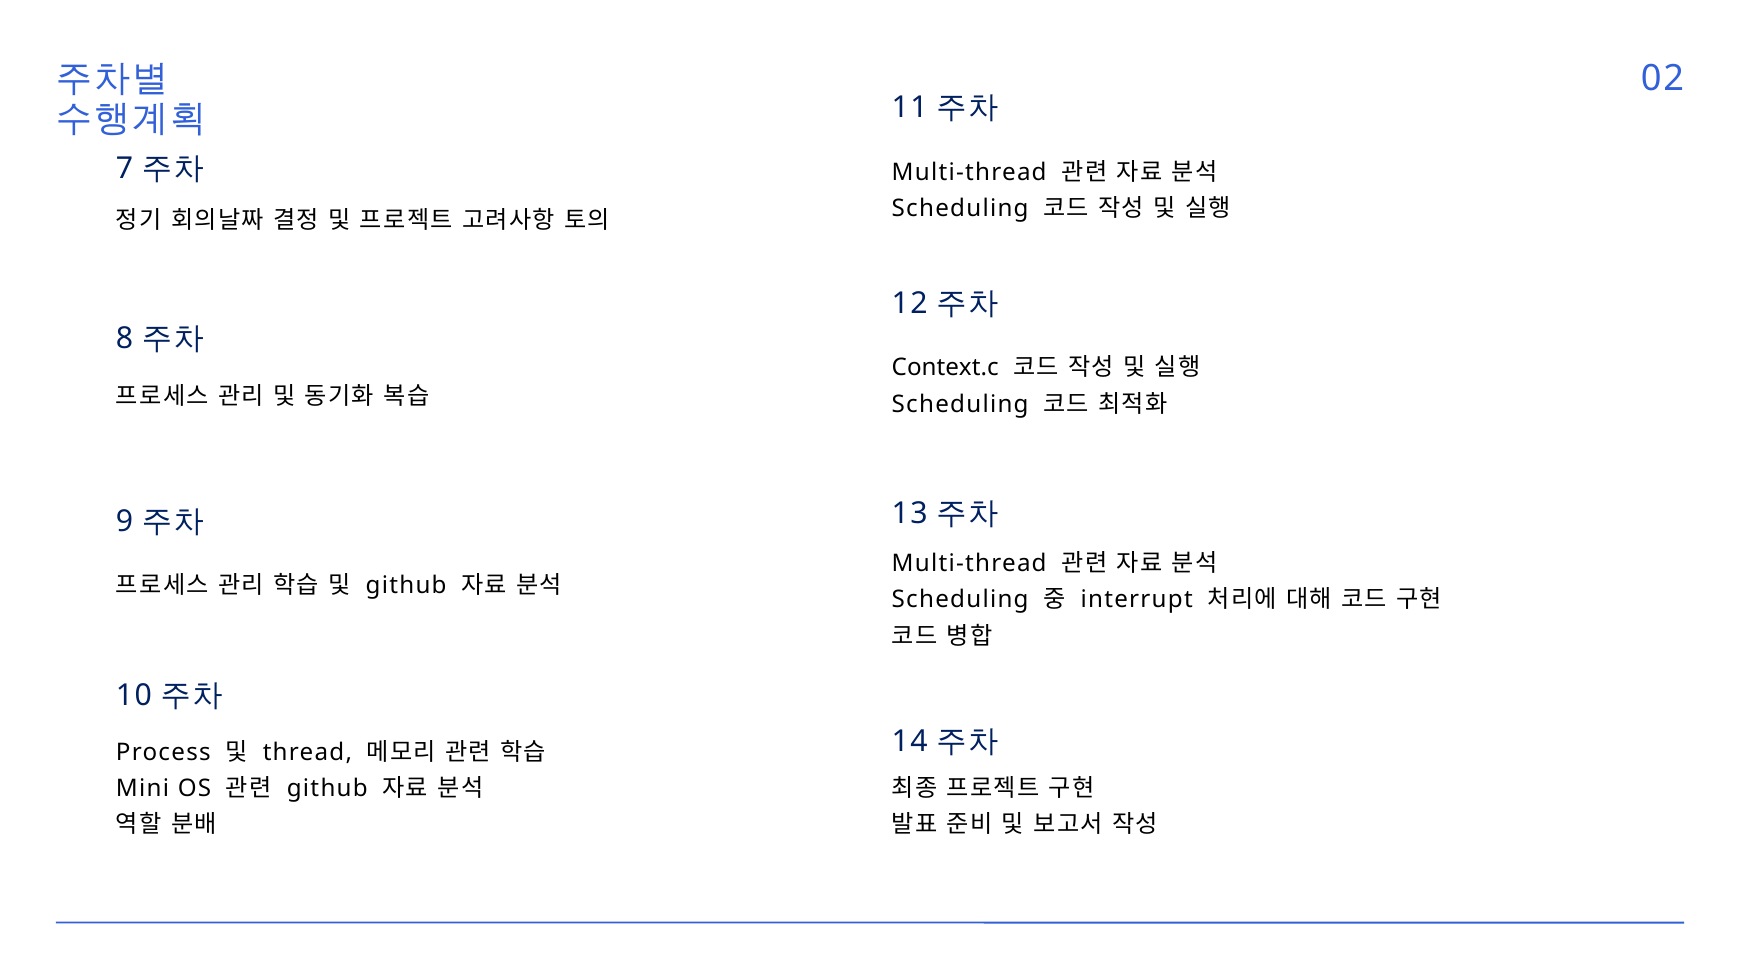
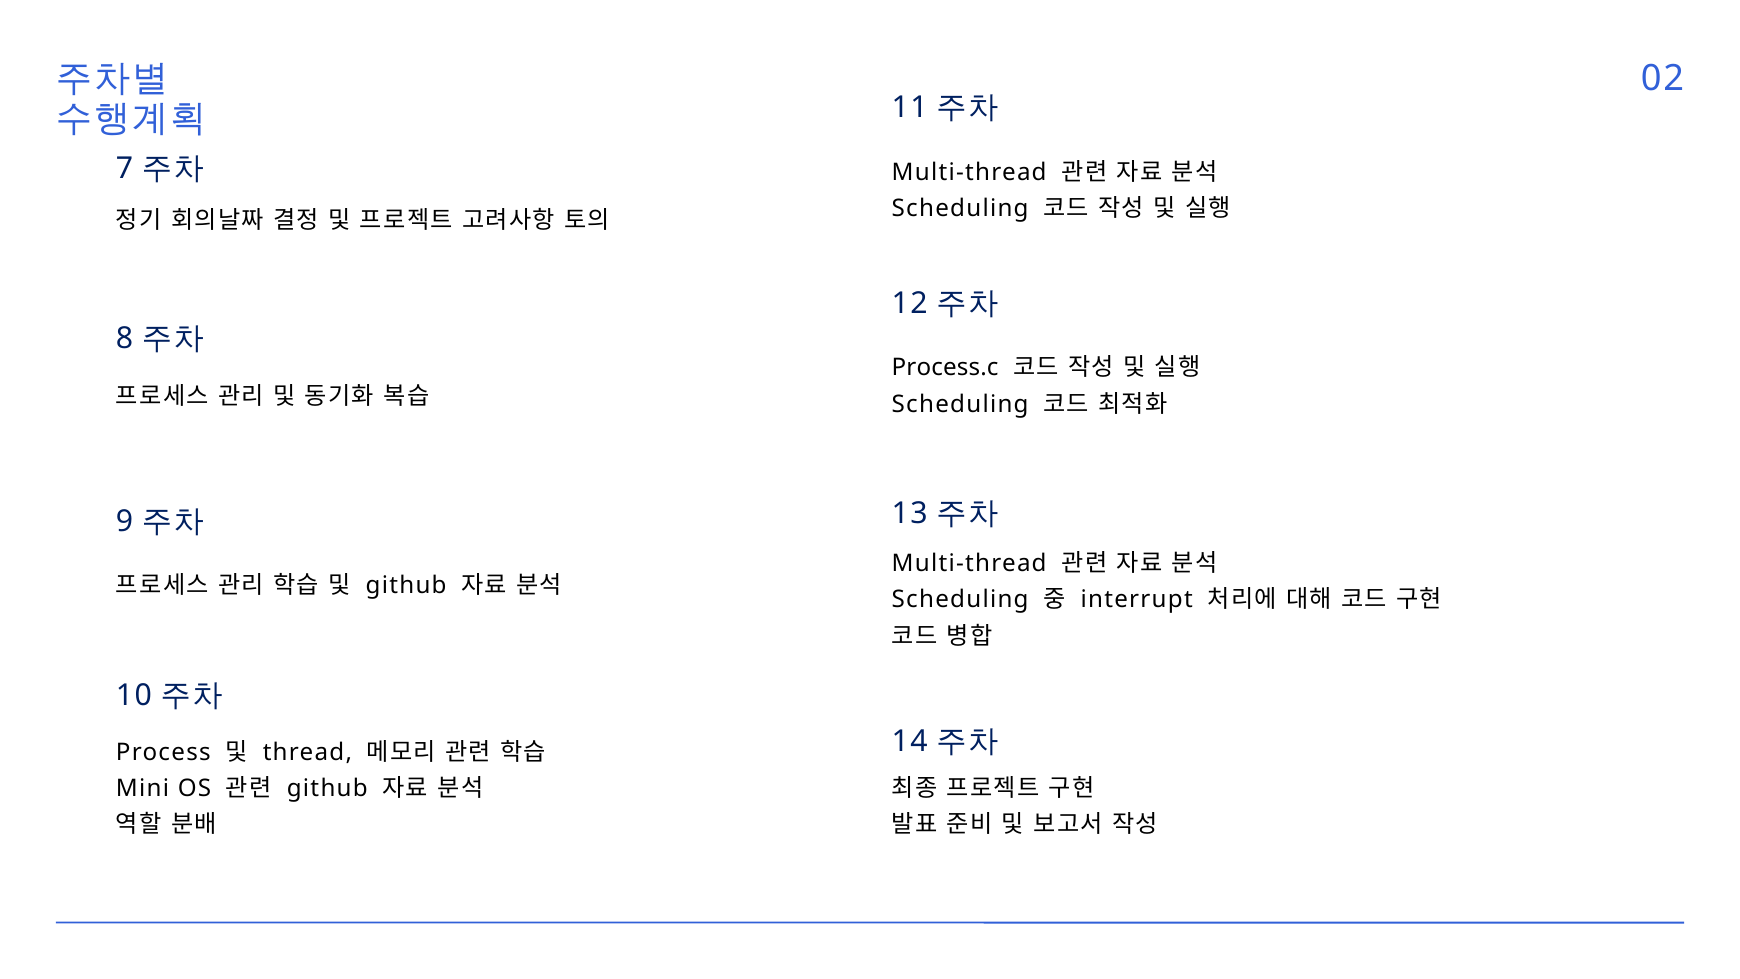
Context.c: Context.c -> Process.c
